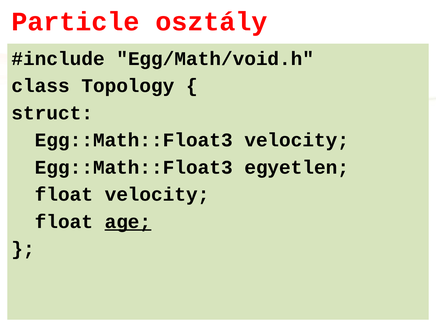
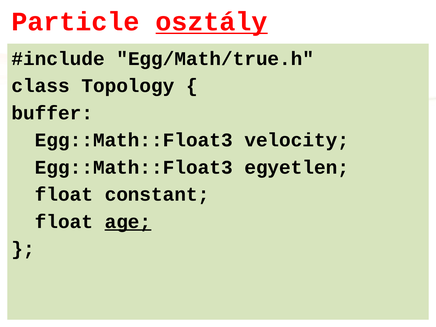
osztály underline: none -> present
Egg/Math/void.h: Egg/Math/void.h -> Egg/Math/true.h
struct: struct -> buffer
float velocity: velocity -> constant
